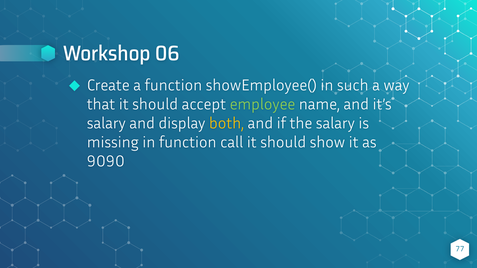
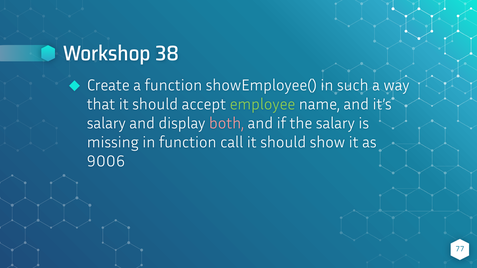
06: 06 -> 38
both colour: yellow -> pink
9090: 9090 -> 9006
